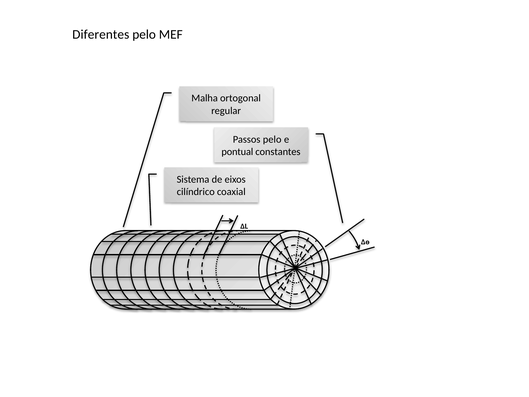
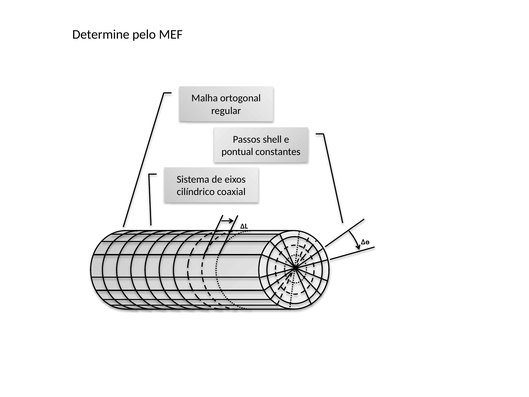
Diferentes: Diferentes -> Determine
Passos pelo: pelo -> shell
